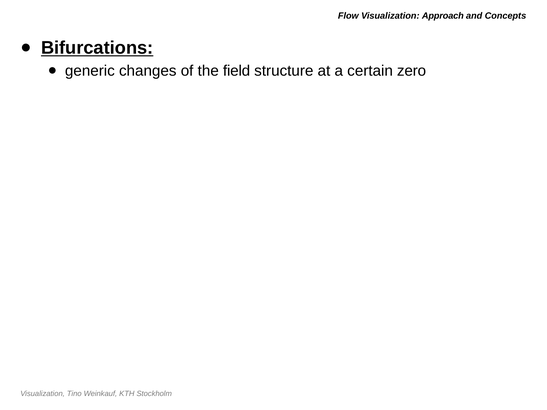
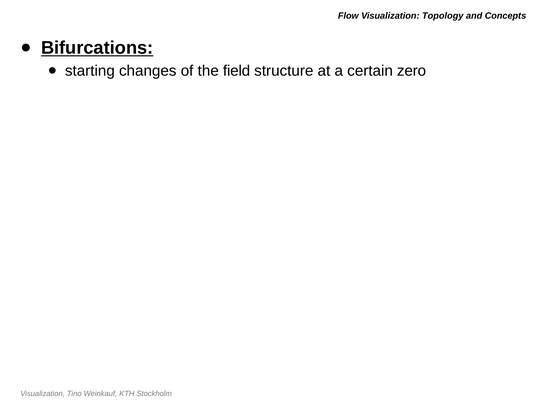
Approach: Approach -> Topology
generic: generic -> starting
